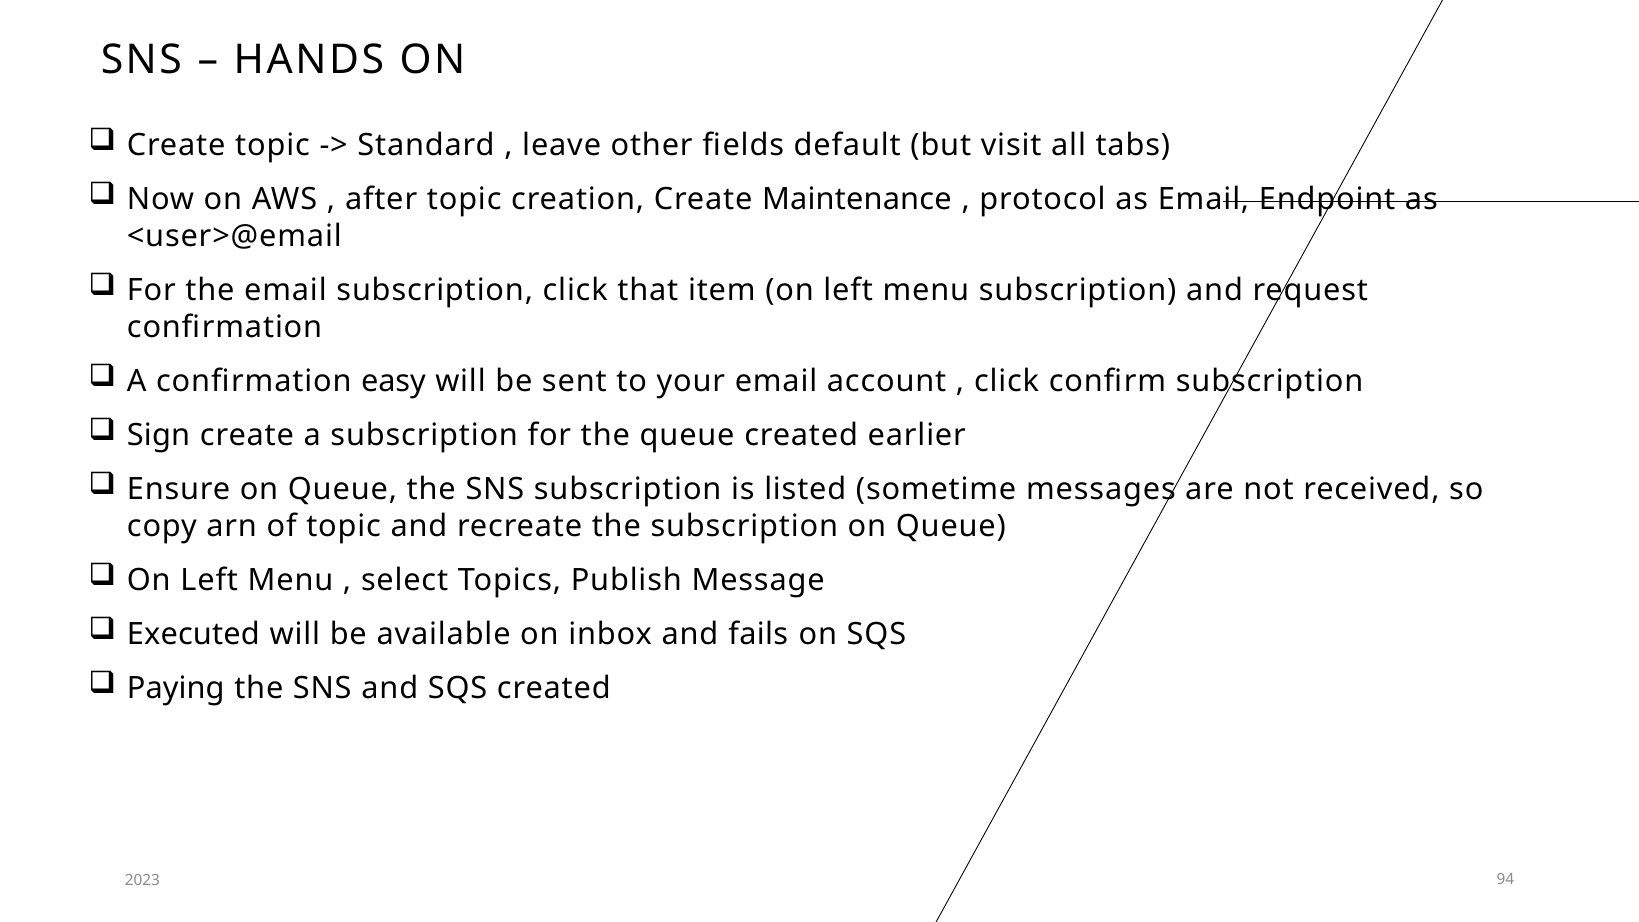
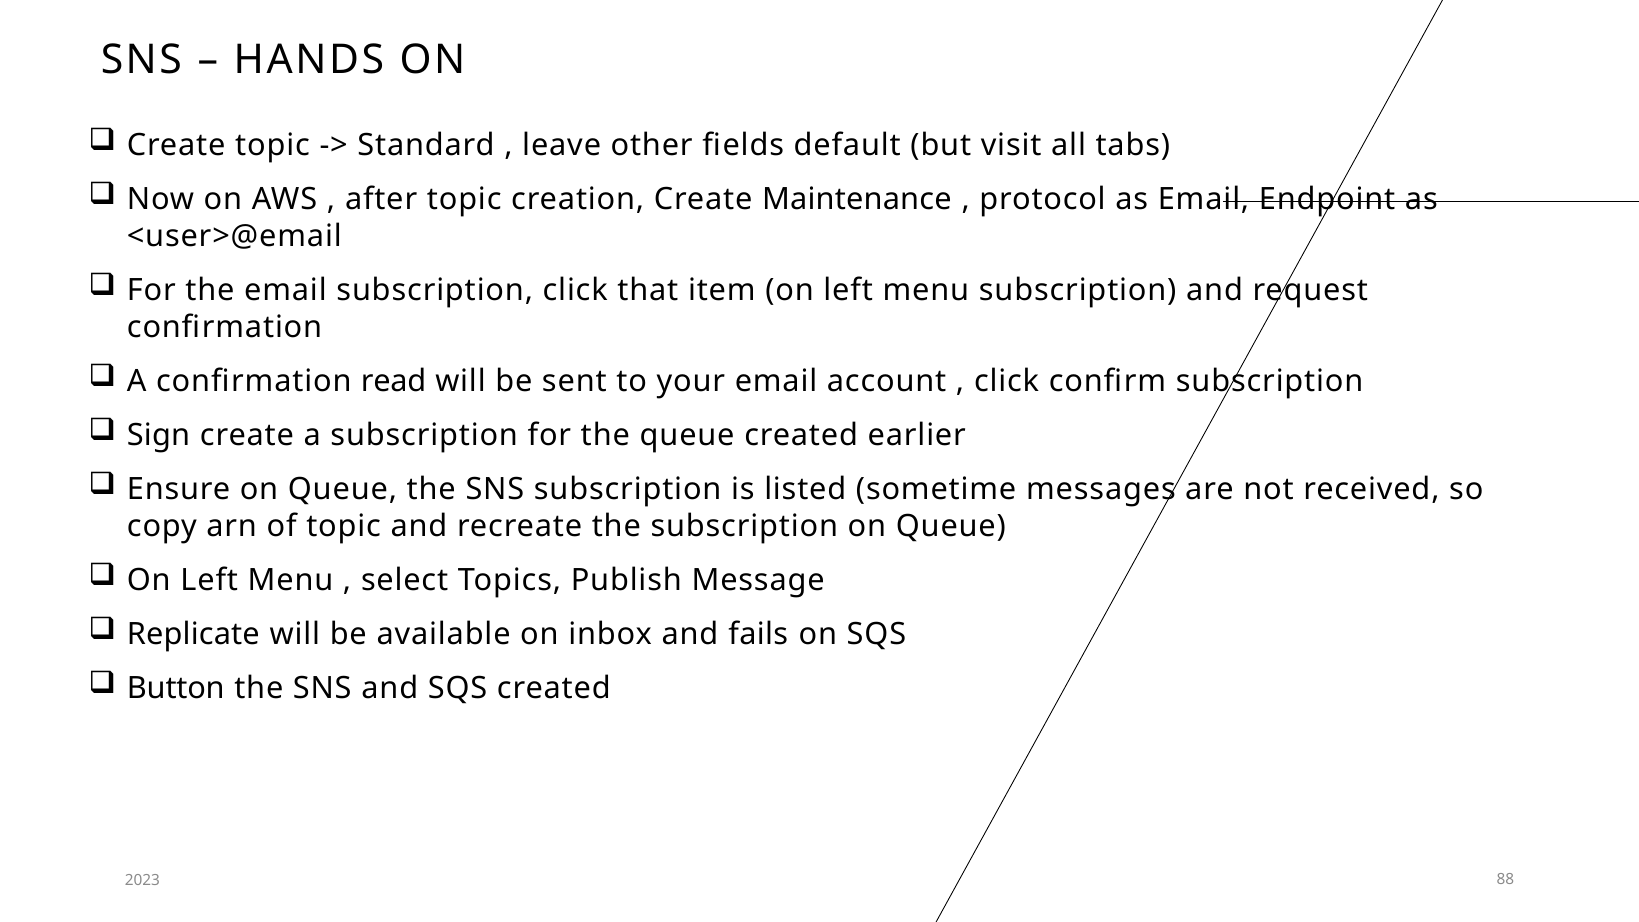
easy: easy -> read
Executed: Executed -> Replicate
Paying: Paying -> Button
94: 94 -> 88
